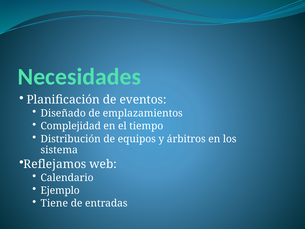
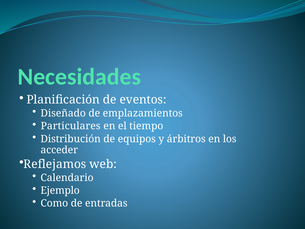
Complejidad: Complejidad -> Particulares
sistema: sistema -> acceder
Tiene: Tiene -> Como
